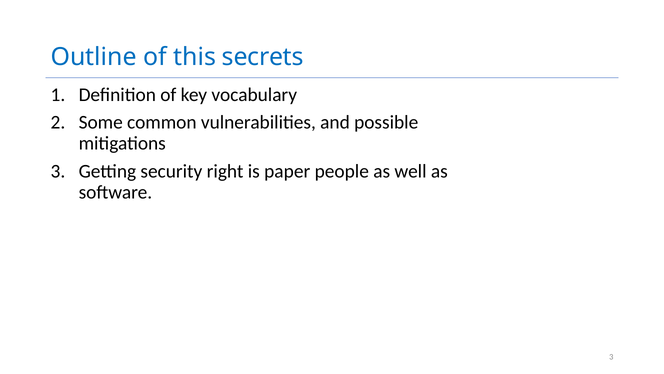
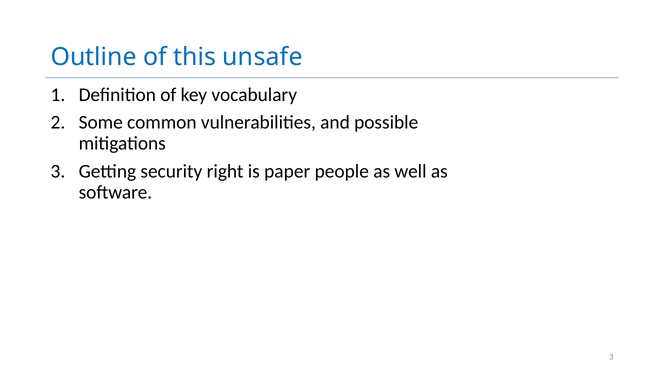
secrets: secrets -> unsafe
